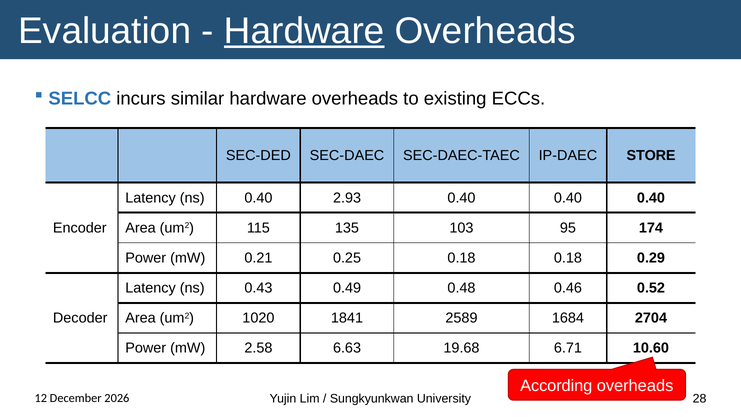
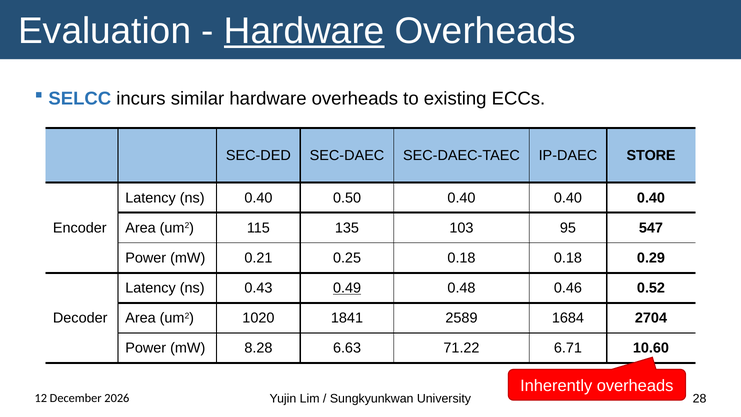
2.93: 2.93 -> 0.50
174: 174 -> 547
0.49 underline: none -> present
2.58: 2.58 -> 8.28
19.68: 19.68 -> 71.22
According: According -> Inherently
